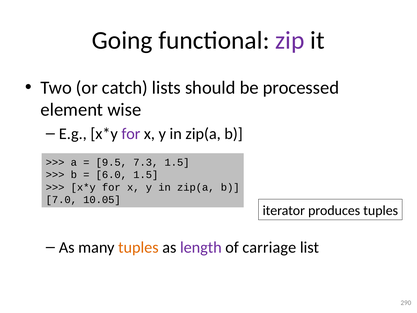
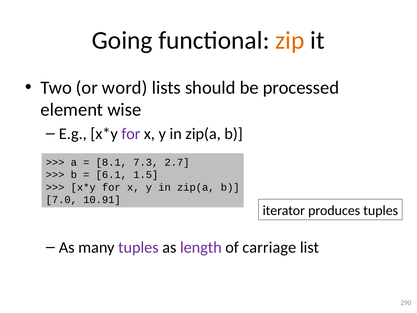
zip colour: purple -> orange
catch: catch -> word
9.5: 9.5 -> 8.1
7.3 1.5: 1.5 -> 2.7
6.0: 6.0 -> 6.1
10.05: 10.05 -> 10.91
tuples at (138, 247) colour: orange -> purple
